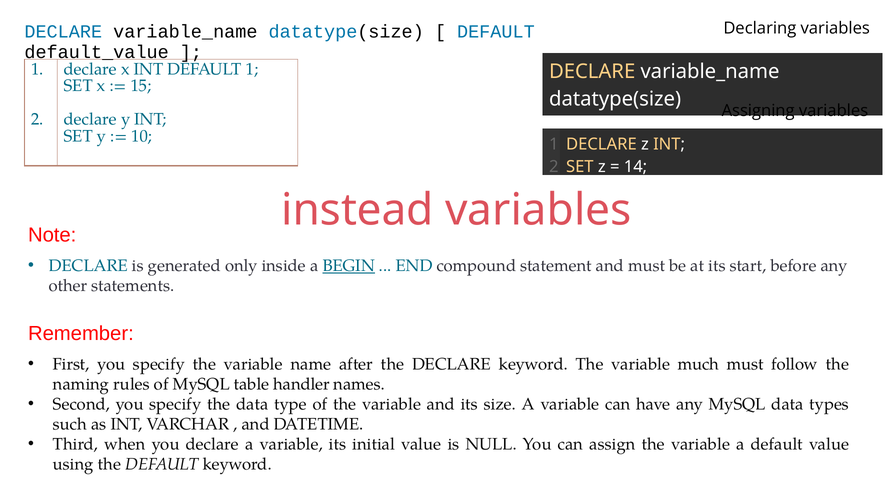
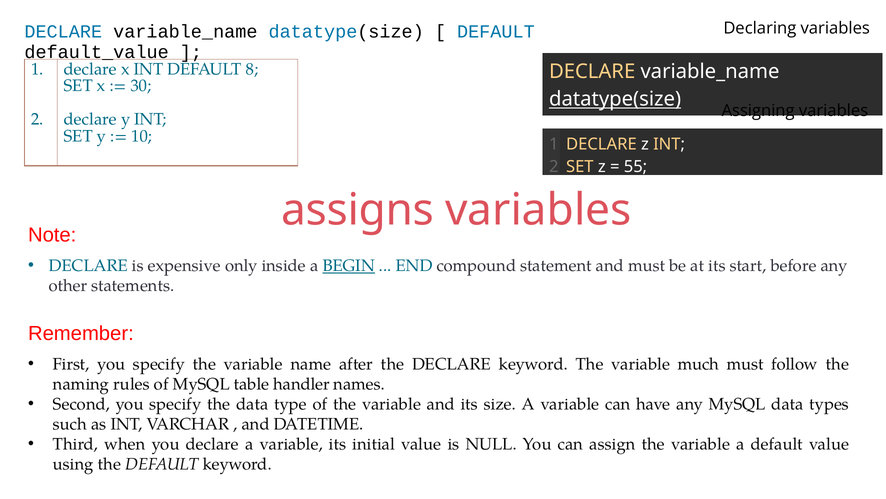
DEFAULT 1: 1 -> 8
15: 15 -> 30
datatype(size at (615, 99) underline: none -> present
14: 14 -> 55
instead: instead -> assigns
generated: generated -> expensive
